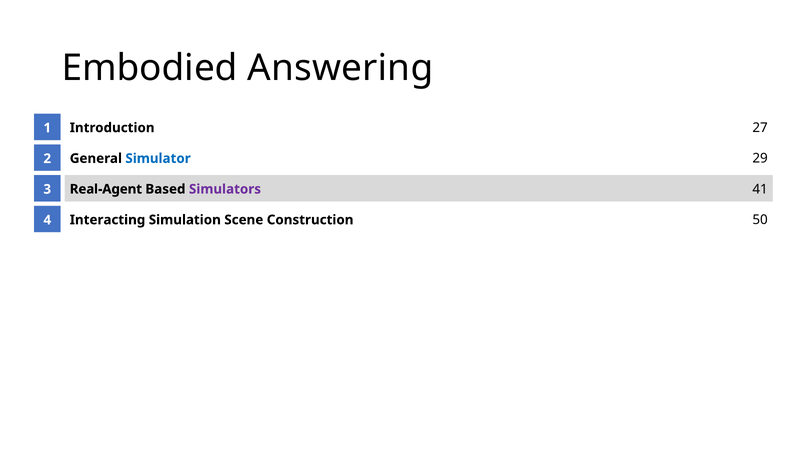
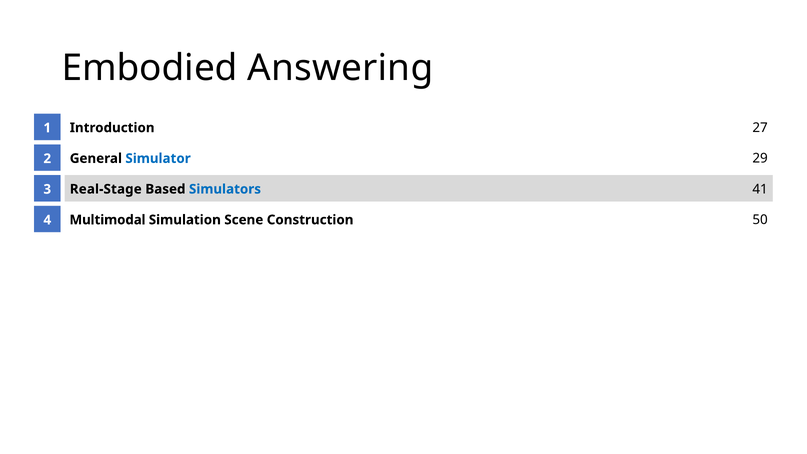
Real-Agent: Real-Agent -> Real-Stage
Simulators colour: purple -> blue
Interacting: Interacting -> Multimodal
